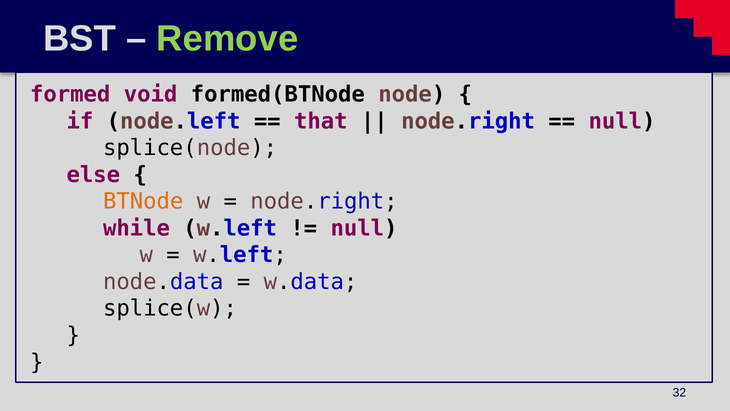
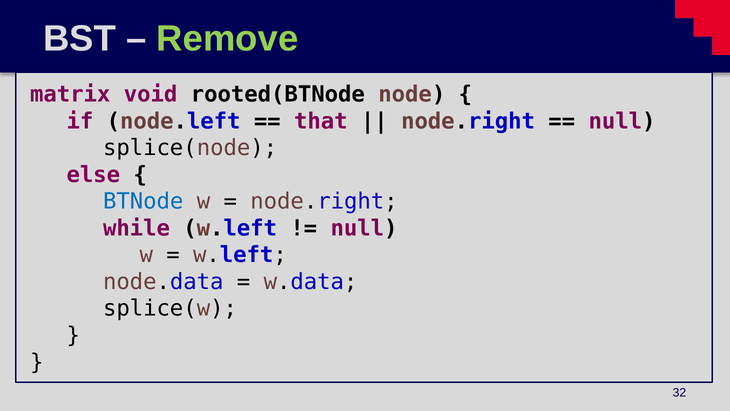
formed: formed -> matrix
formed(BTNode: formed(BTNode -> rooted(BTNode
BTNode colour: orange -> blue
